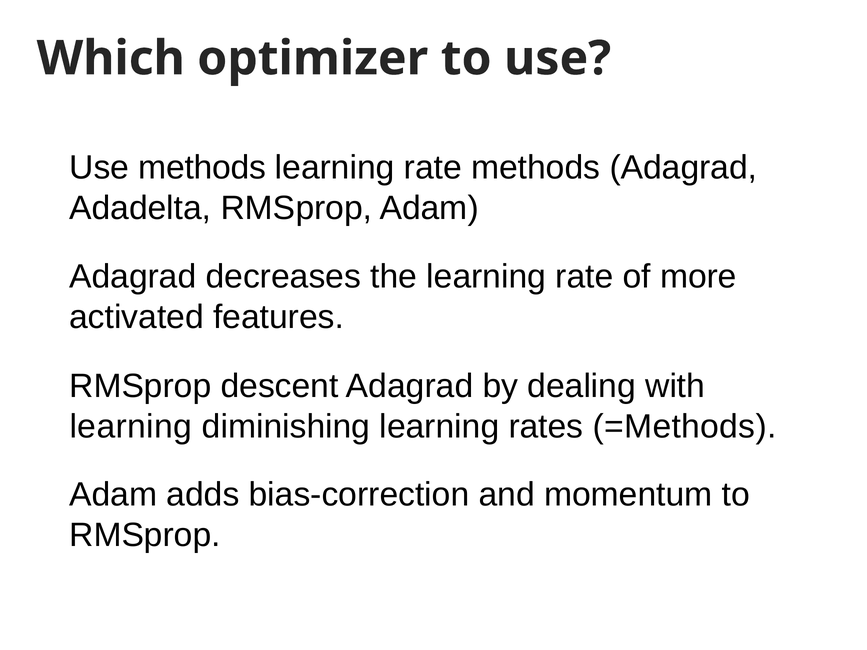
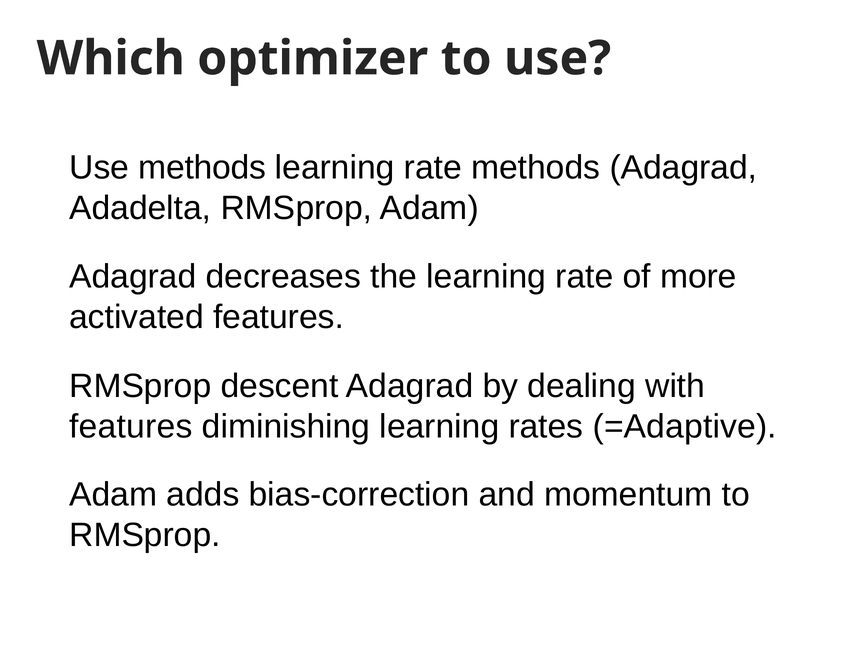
learning at (131, 427): learning -> features
=Methods: =Methods -> =Adaptive
